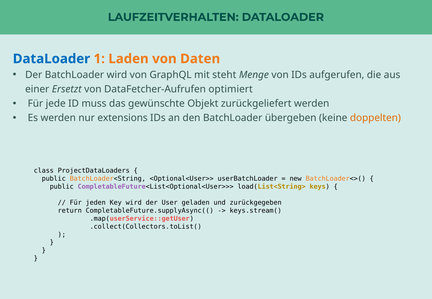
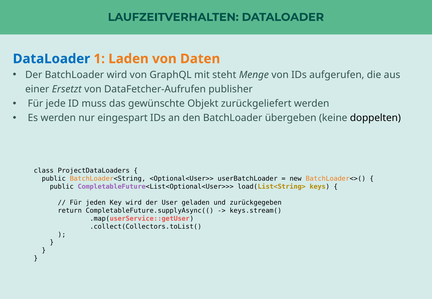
optimiert: optimiert -> publisher
extensions: extensions -> eingespart
doppelten colour: orange -> black
